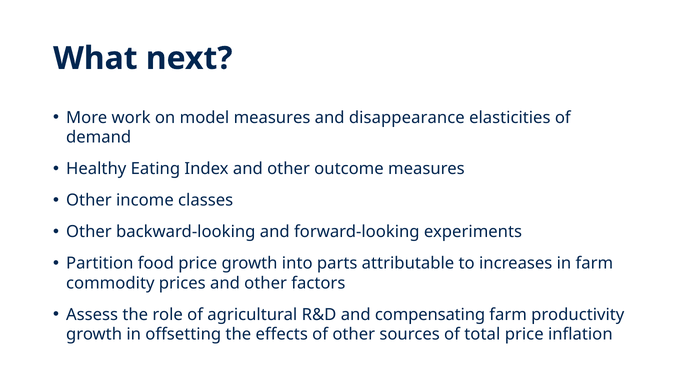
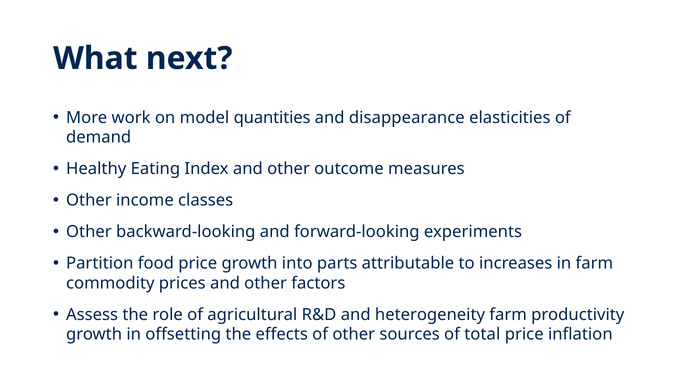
model measures: measures -> quantities
compensating: compensating -> heterogeneity
